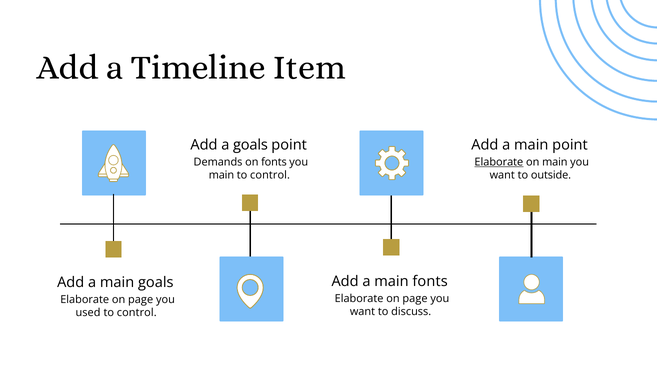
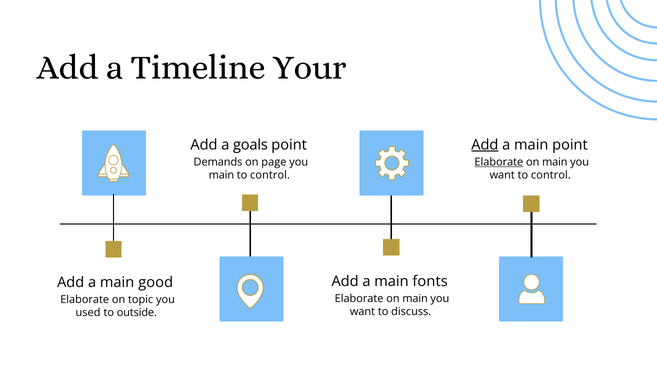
Item: Item -> Your
Add at (485, 145) underline: none -> present
on fonts: fonts -> page
want to outside: outside -> control
main goals: goals -> good
page at (415, 299): page -> main
page at (141, 300): page -> topic
control at (137, 313): control -> outside
